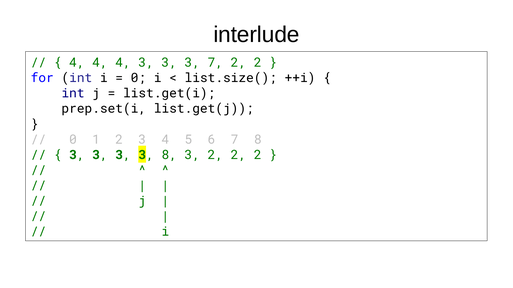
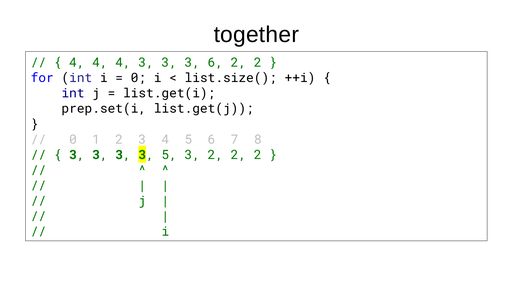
interlude: interlude -> together
3 7: 7 -> 6
3 8: 8 -> 5
